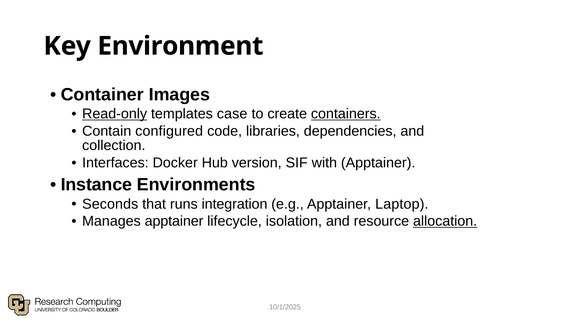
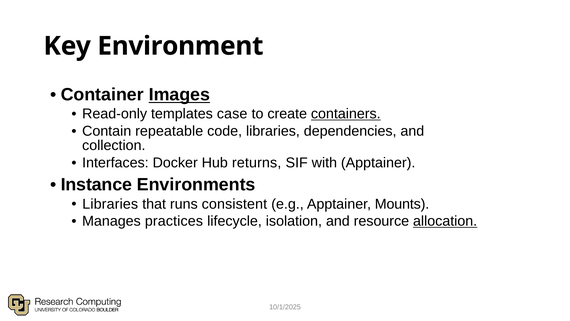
Images underline: none -> present
Read-only underline: present -> none
configured: configured -> repeatable
version: version -> returns
Seconds at (110, 204): Seconds -> Libraries
integration: integration -> consistent
Laptop: Laptop -> Mounts
Manages apptainer: apptainer -> practices
